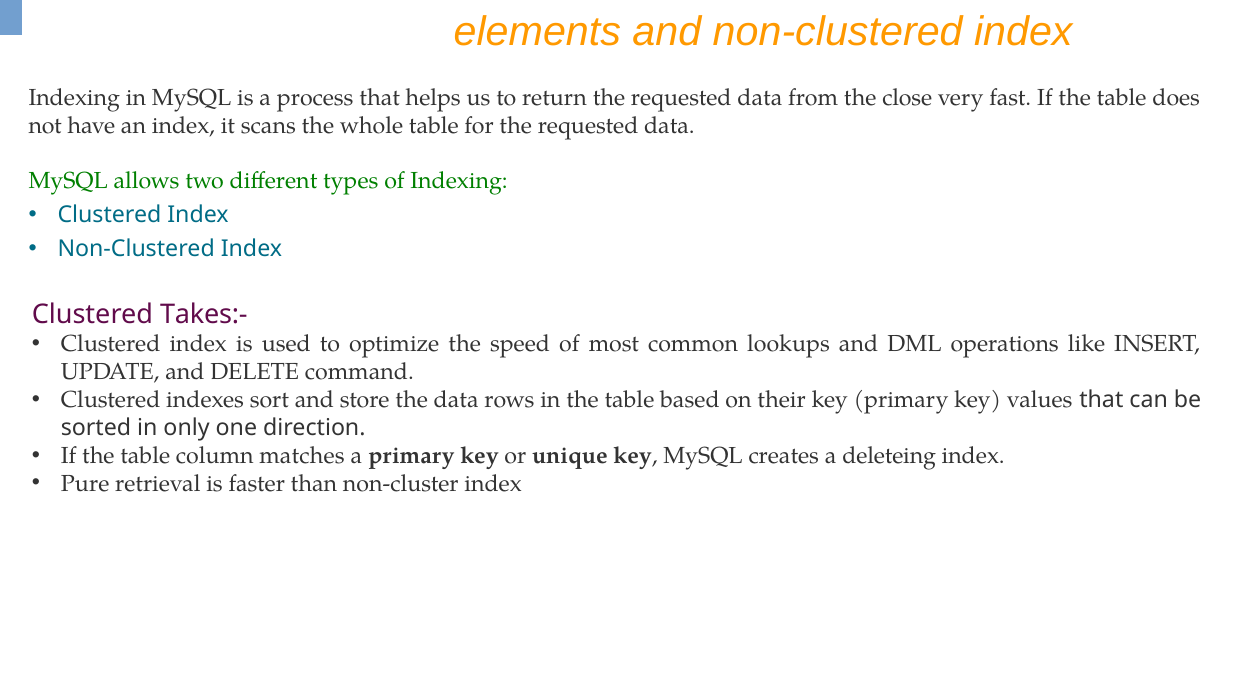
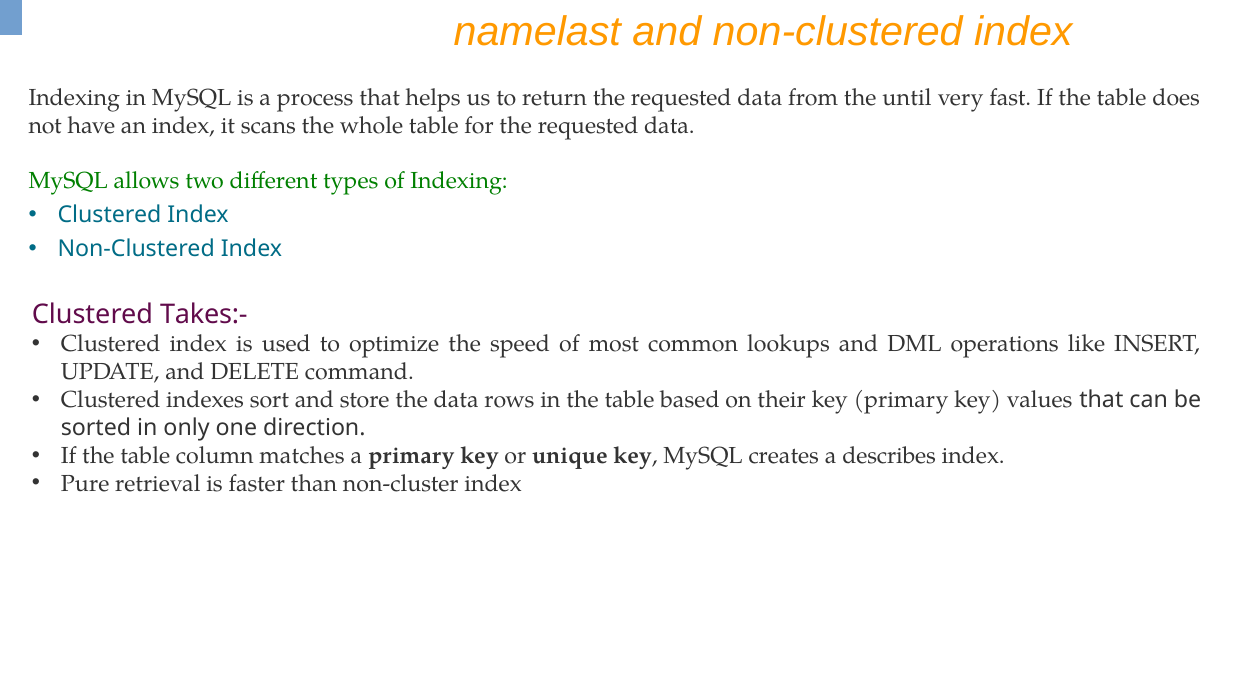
elements: elements -> namelast
close: close -> until
deleteing: deleteing -> describes
